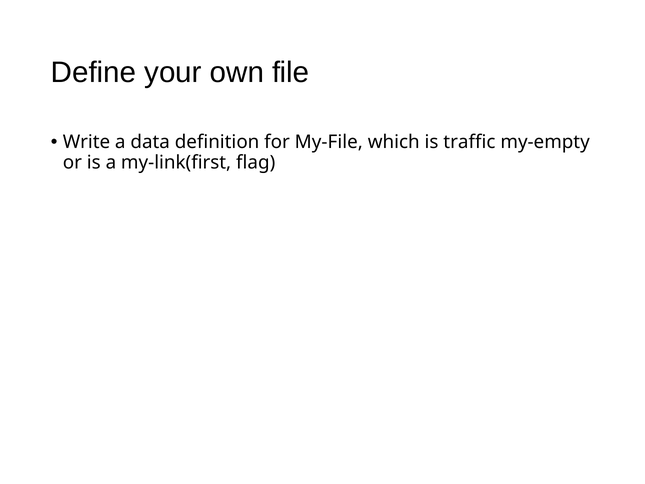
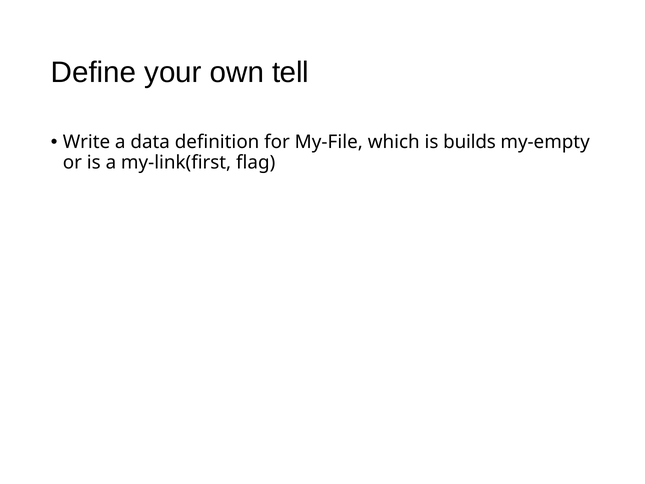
file: file -> tell
traffic: traffic -> builds
